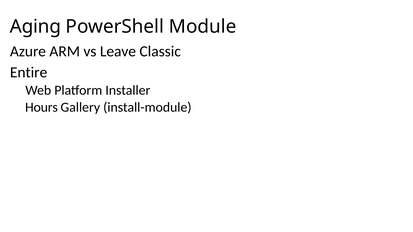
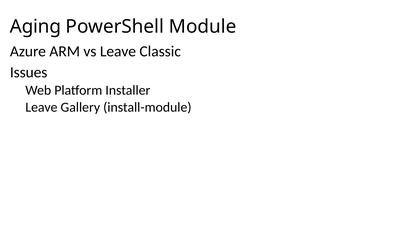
Entire: Entire -> Issues
Hours at (42, 108): Hours -> Leave
